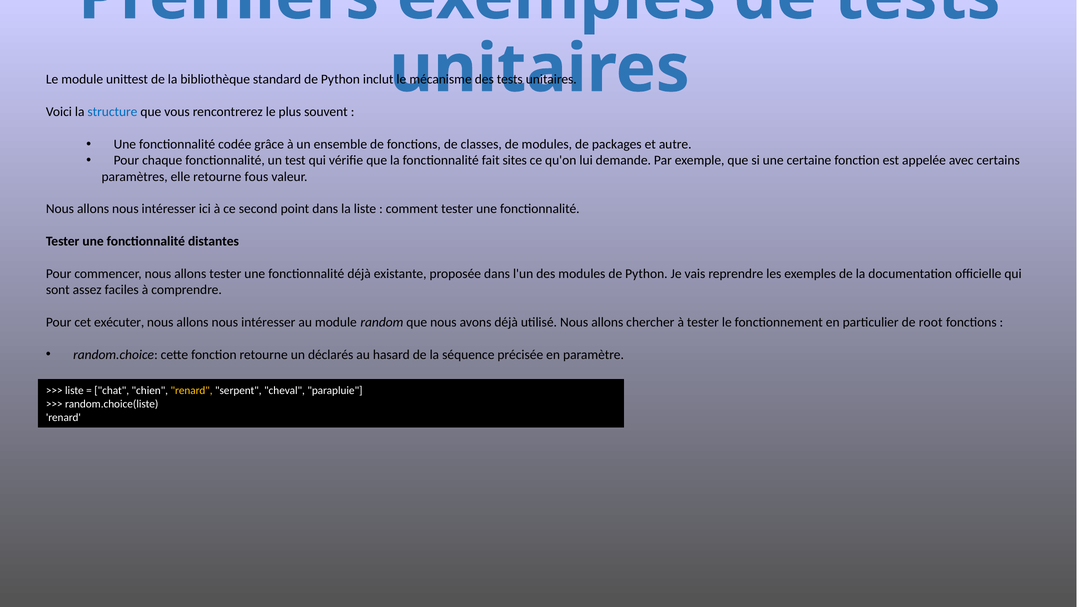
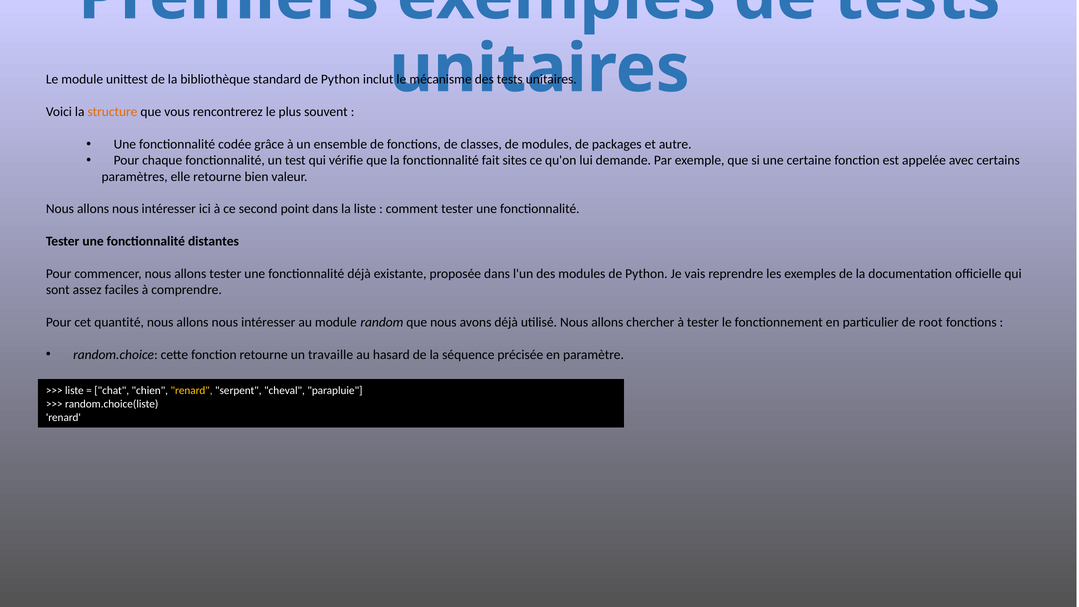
structure colour: blue -> orange
fous: fous -> bien
exécuter: exécuter -> quantité
déclarés: déclarés -> travaille
